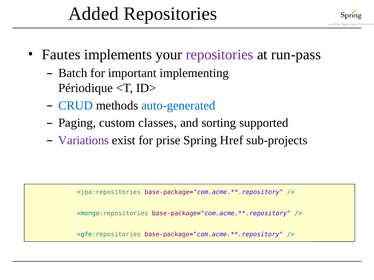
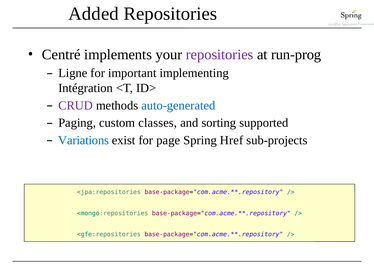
Fautes: Fautes -> Centré
run-pass: run-pass -> run-prog
Batch: Batch -> Ligne
Périodique: Périodique -> Intégration
CRUD colour: blue -> purple
Variations colour: purple -> blue
prise: prise -> page
